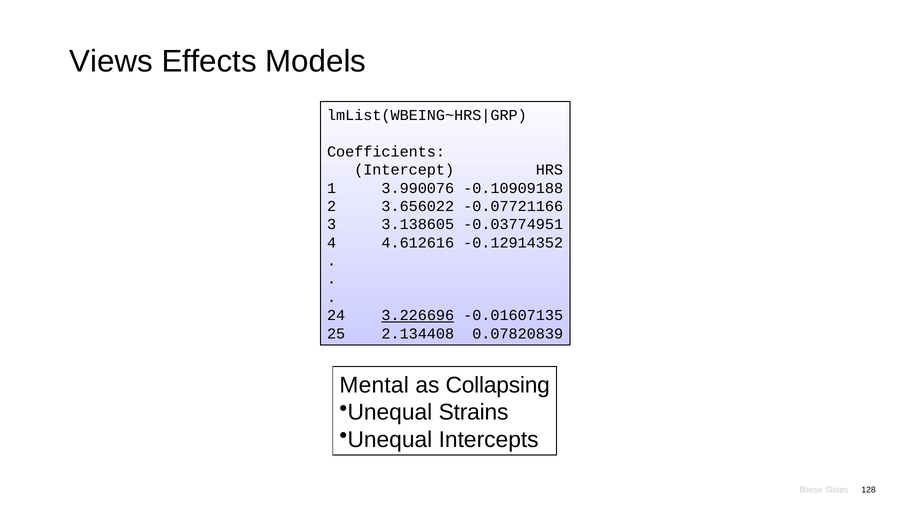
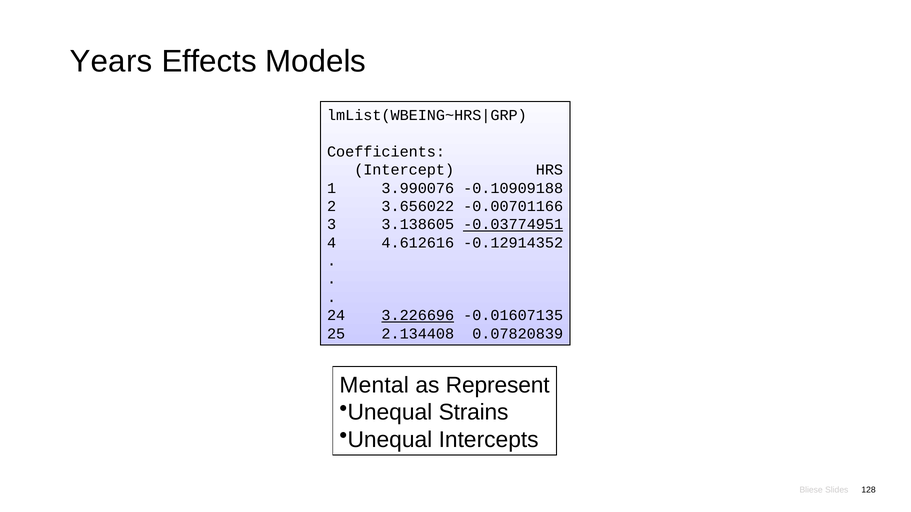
Views: Views -> Years
-0.07721166: -0.07721166 -> -0.00701166
-0.03774951 underline: none -> present
Collapsing: Collapsing -> Represent
